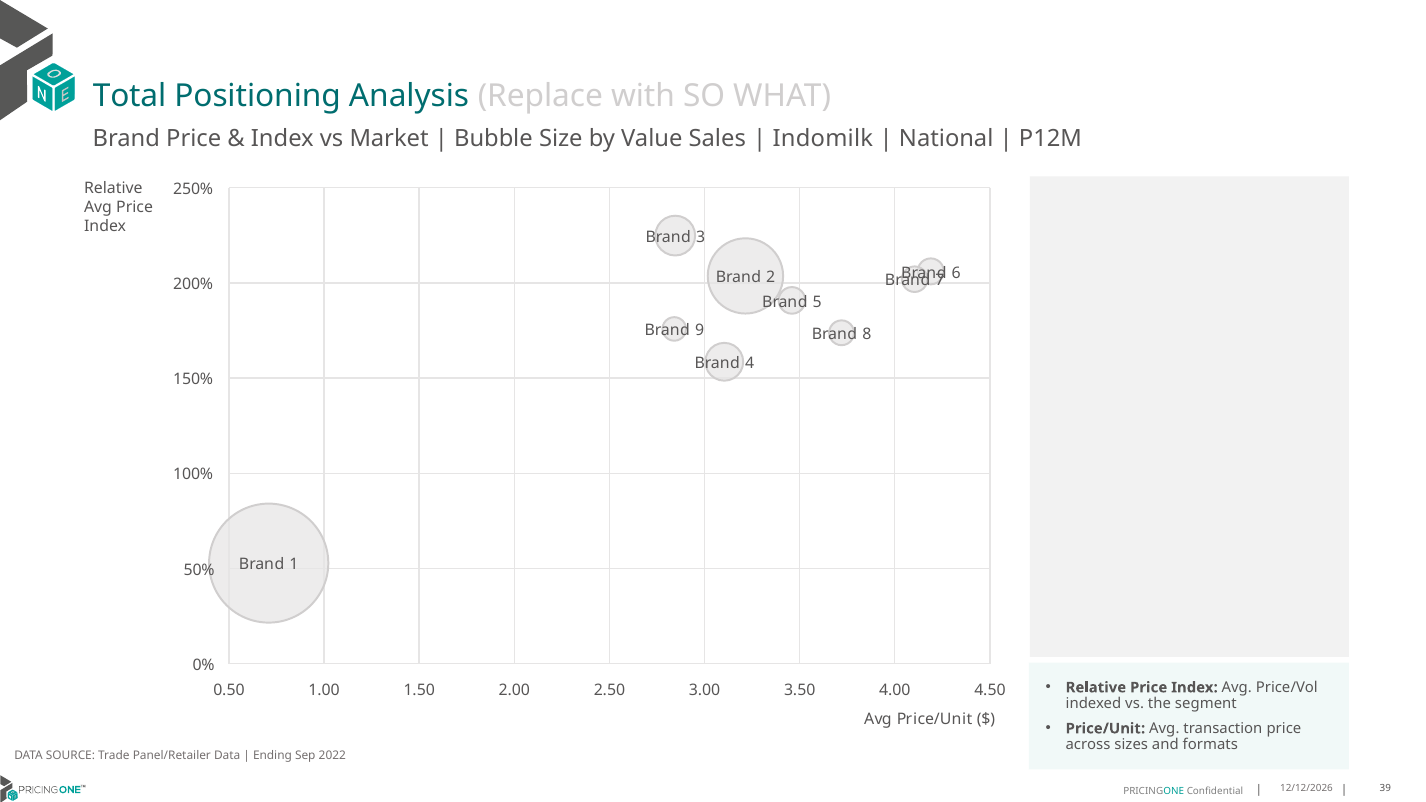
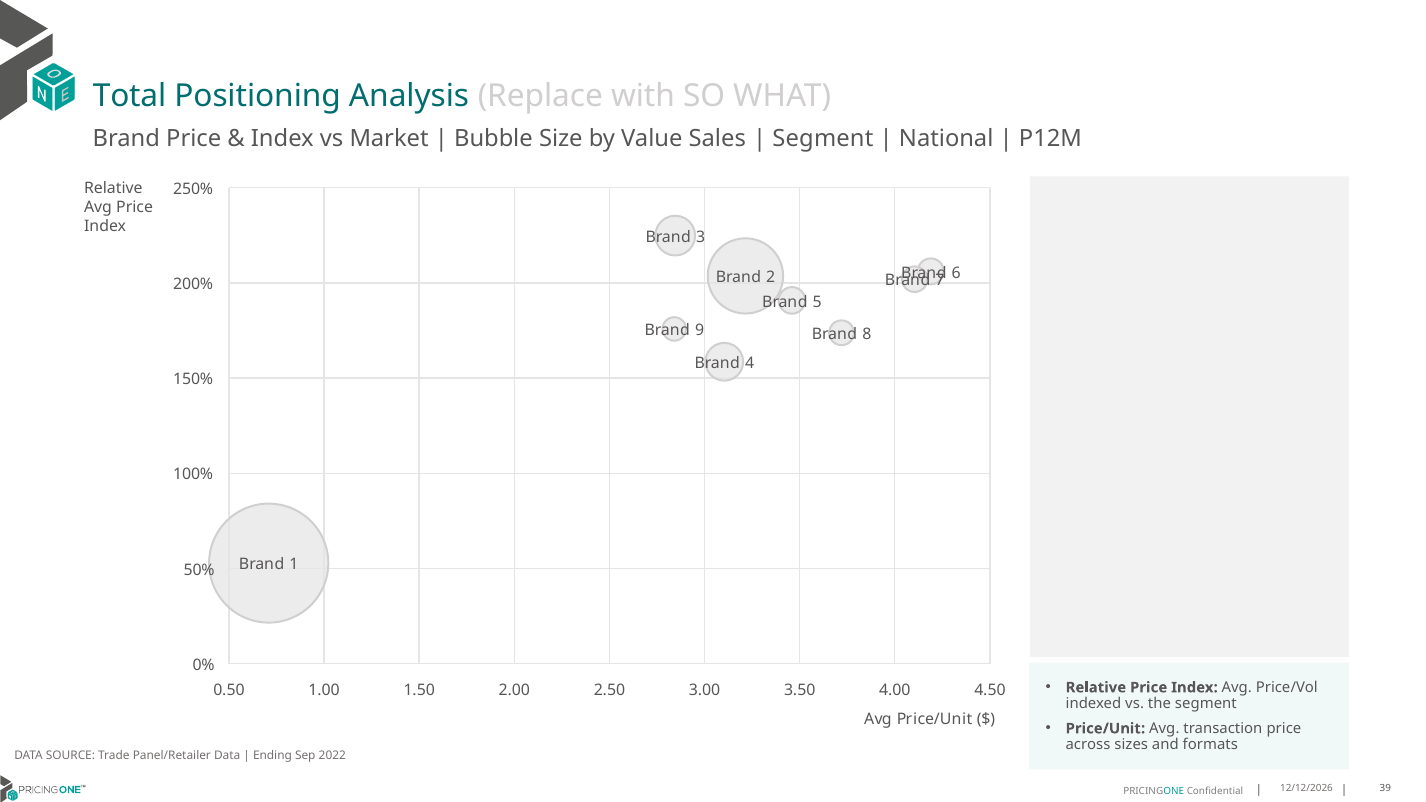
Indomilk at (823, 139): Indomilk -> Segment
